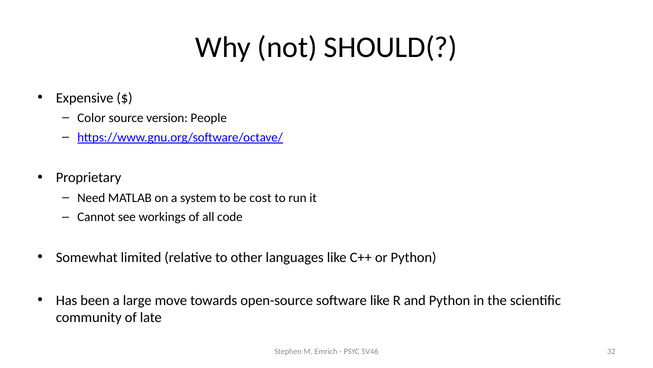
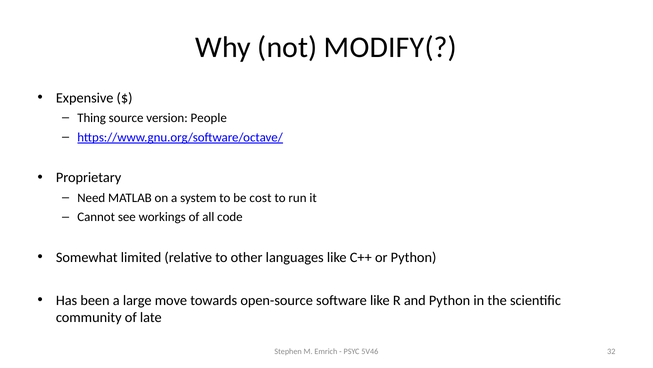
SHOULD(: SHOULD( -> MODIFY(
Color: Color -> Thing
